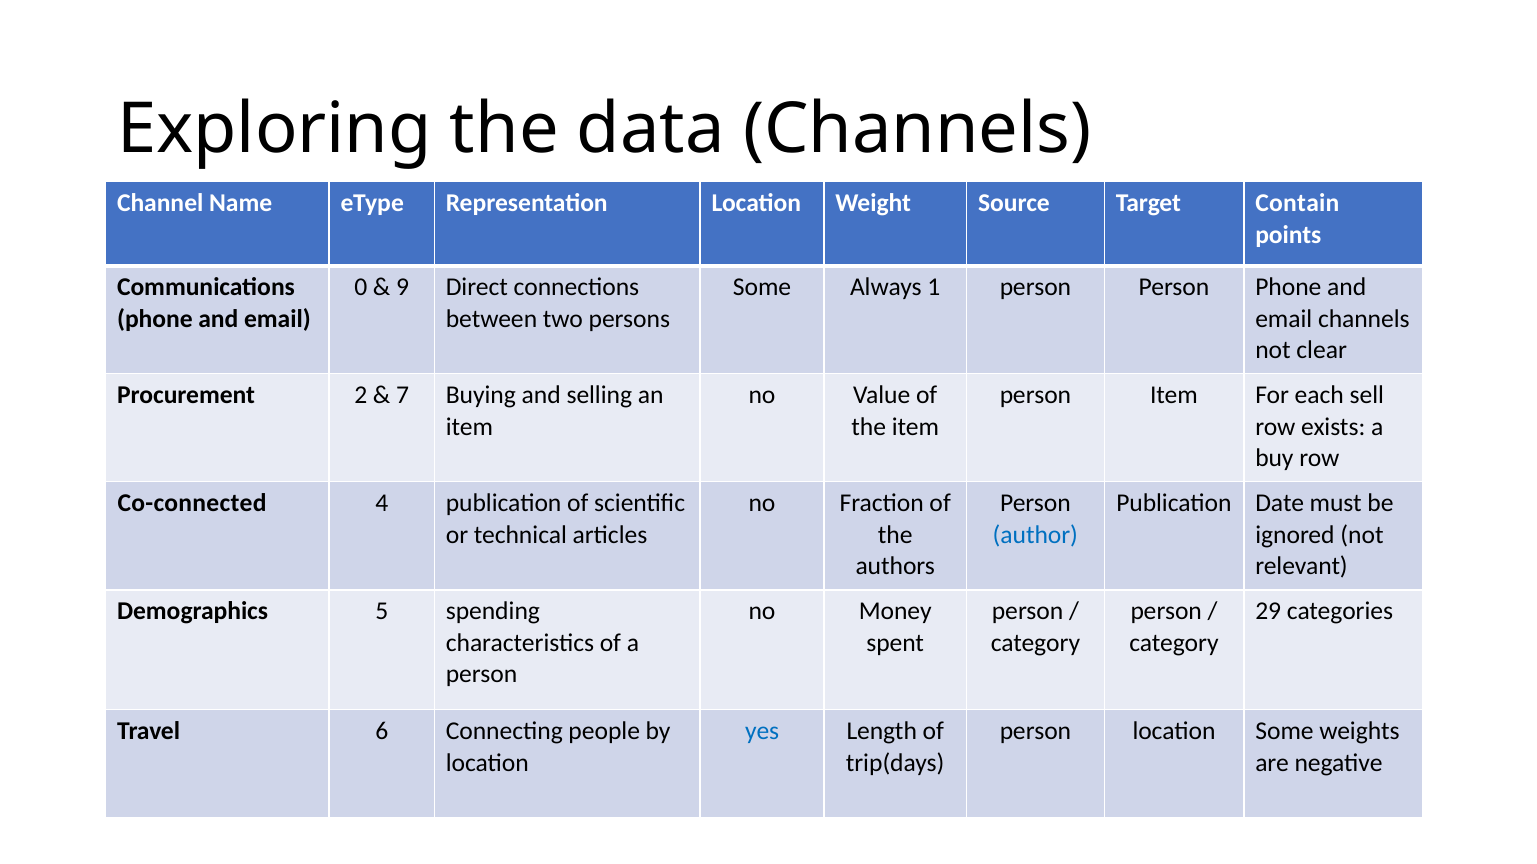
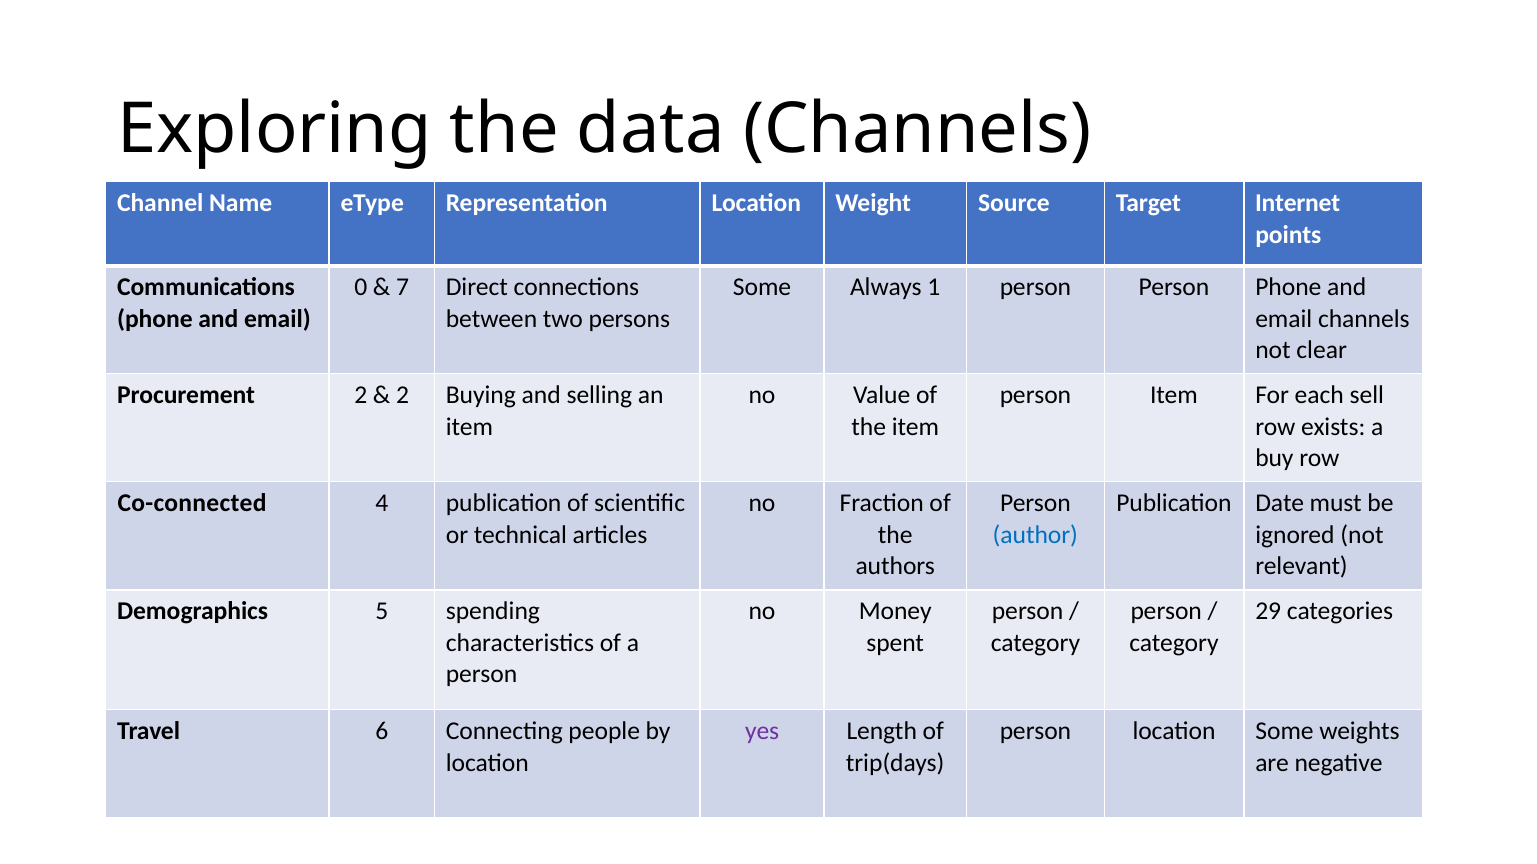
Contain: Contain -> Internet
9: 9 -> 7
7 at (403, 396): 7 -> 2
yes colour: blue -> purple
